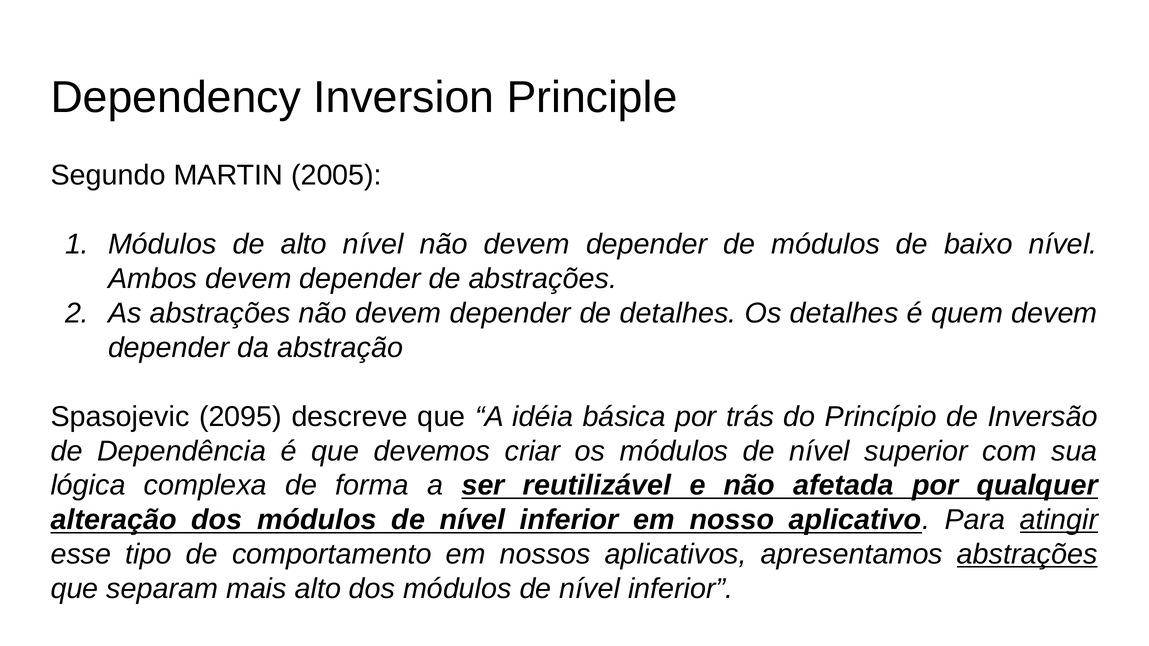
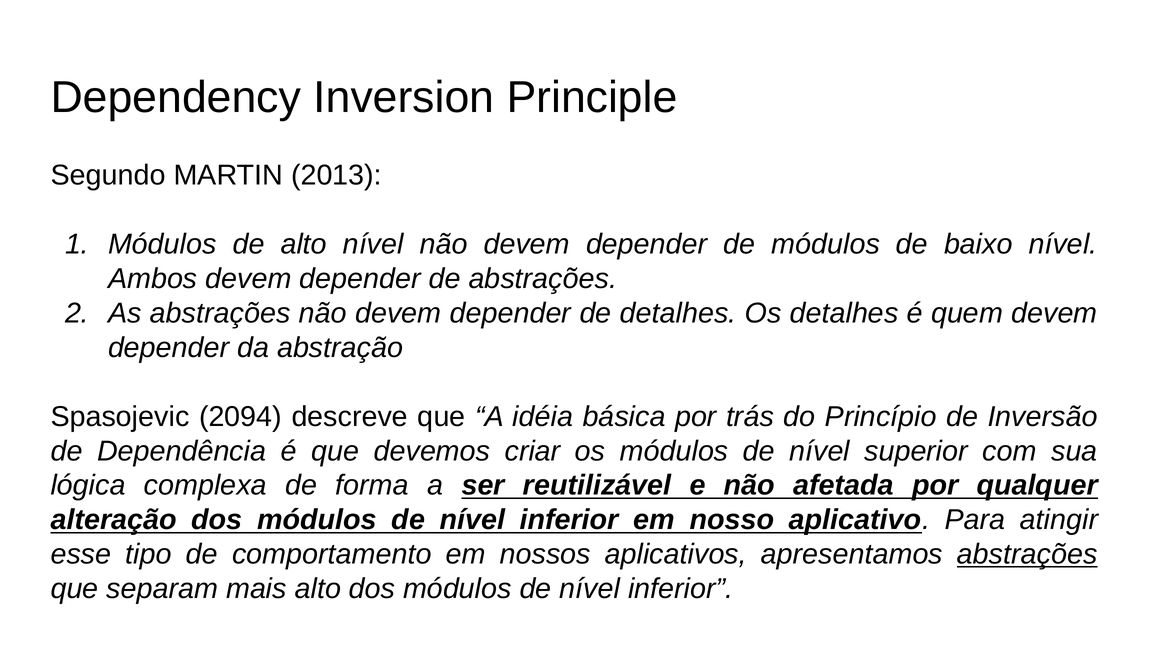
2005: 2005 -> 2013
2095: 2095 -> 2094
atingir underline: present -> none
